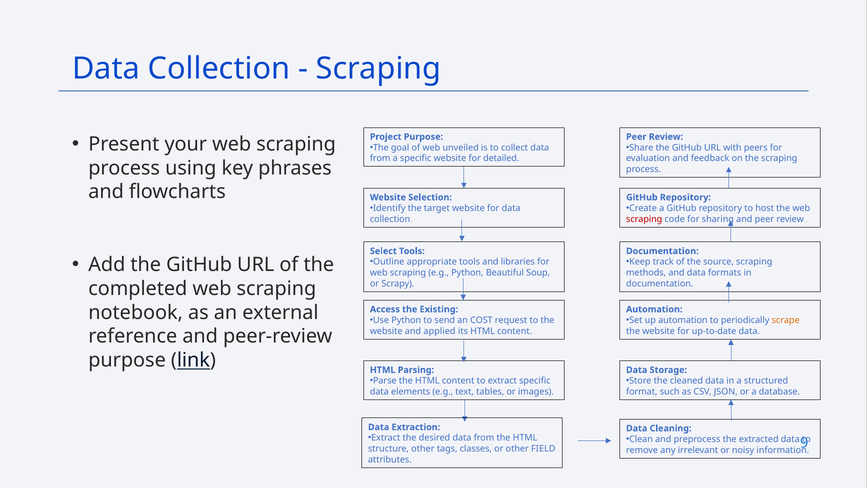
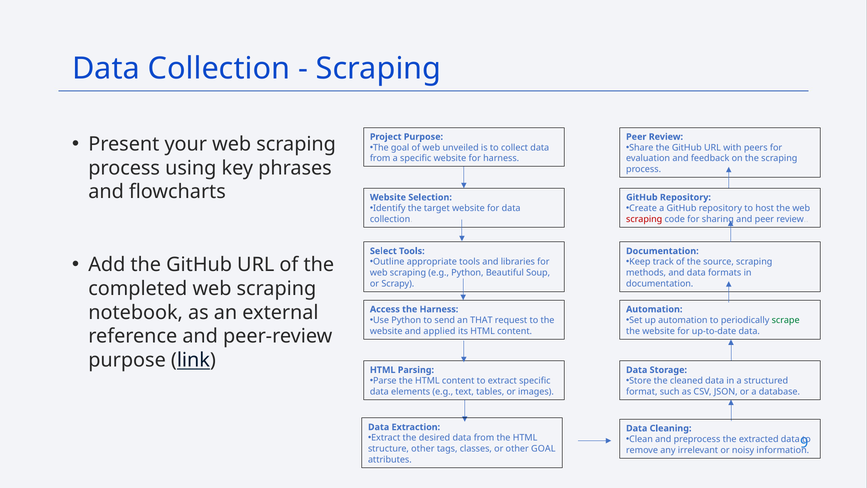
for detailed: detailed -> harness
the Existing: Existing -> Harness
COST: COST -> THAT
scrape colour: orange -> green
other FIELD: FIELD -> GOAL
